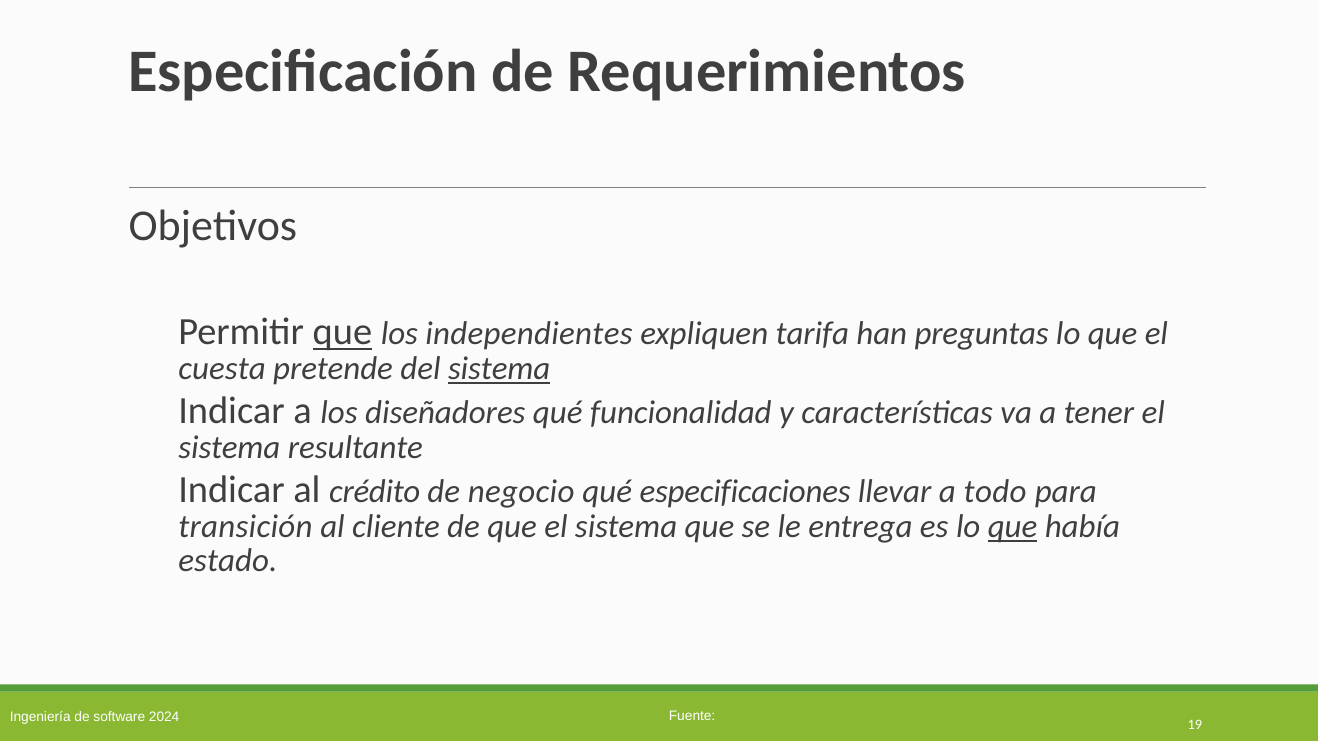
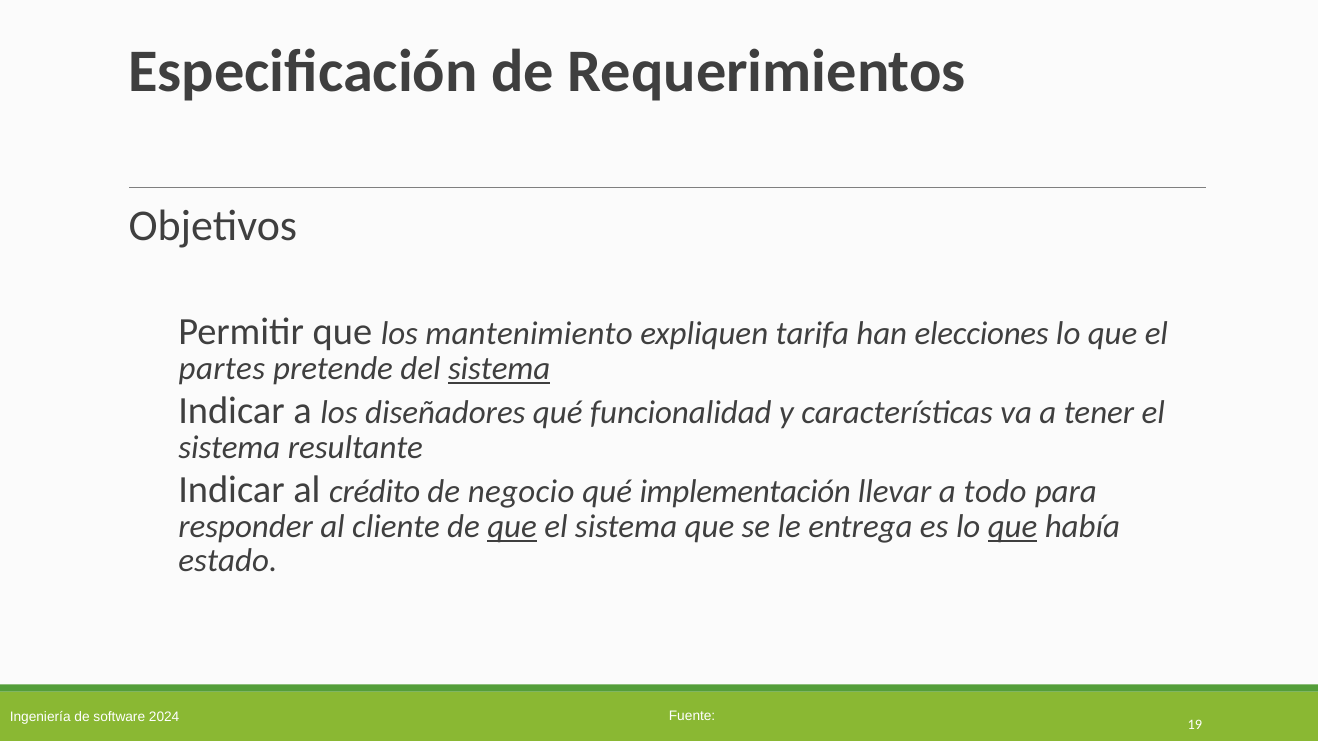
que at (342, 332) underline: present -> none
independientes: independientes -> mantenimiento
preguntas: preguntas -> elecciones
cuesta: cuesta -> partes
especificaciones: especificaciones -> implementación
transición: transición -> responder
que at (512, 527) underline: none -> present
